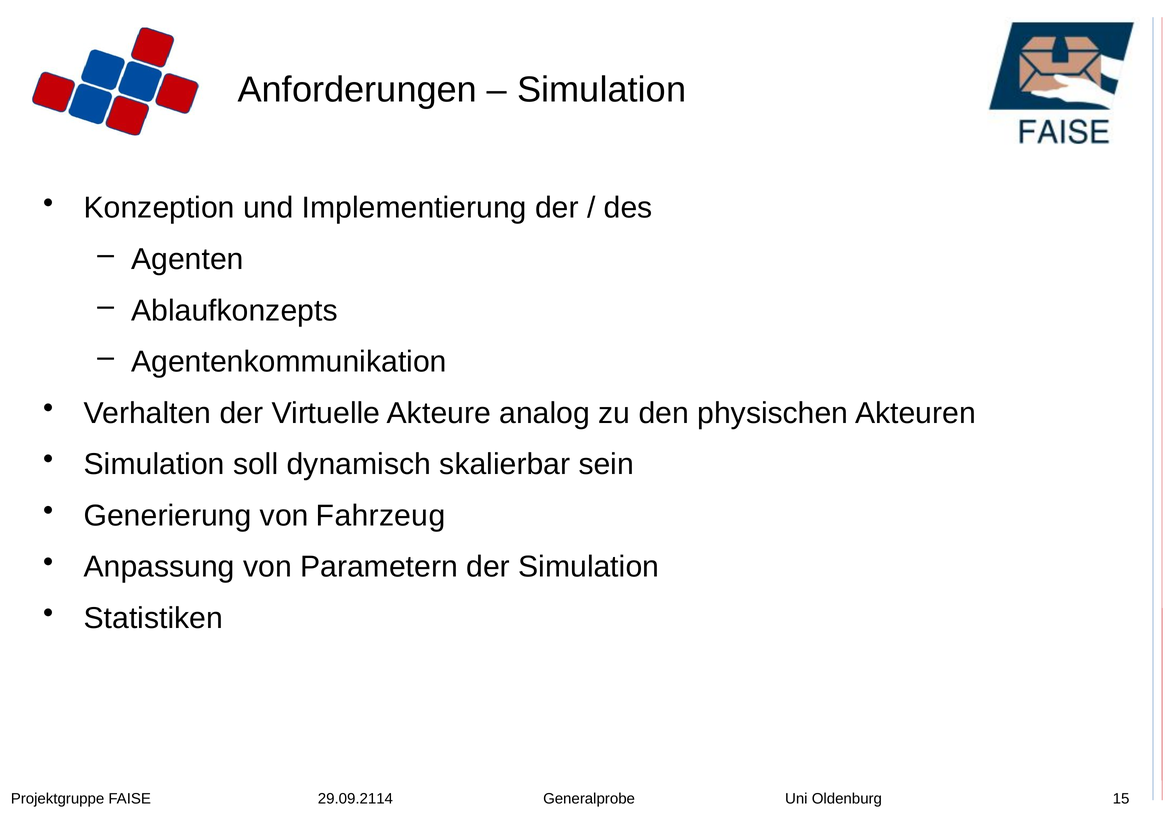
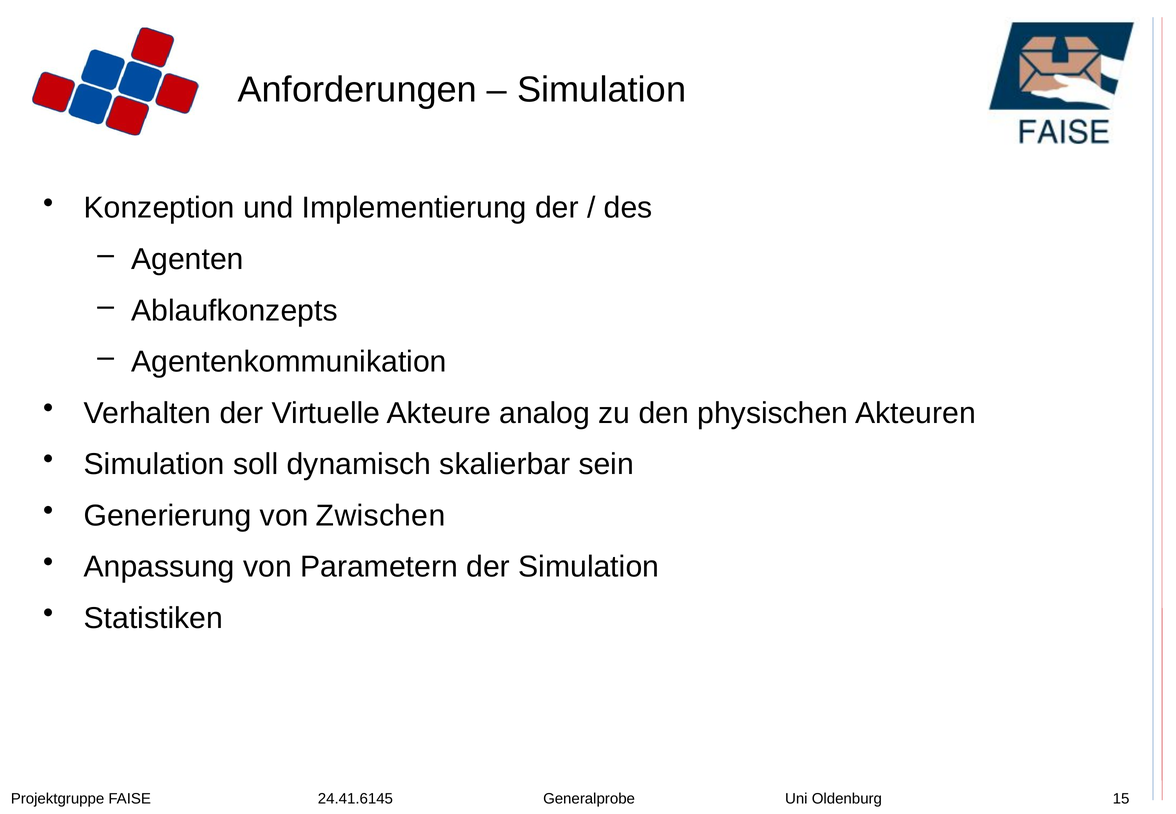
Fahrzeug: Fahrzeug -> Zwischen
29.09.2114: 29.09.2114 -> 24.41.6145
